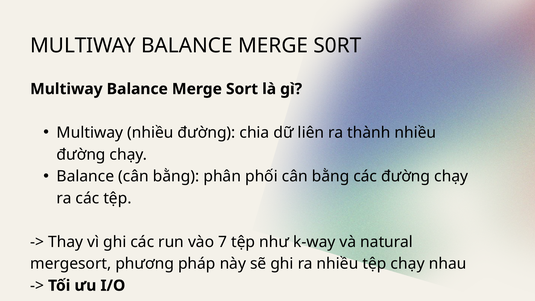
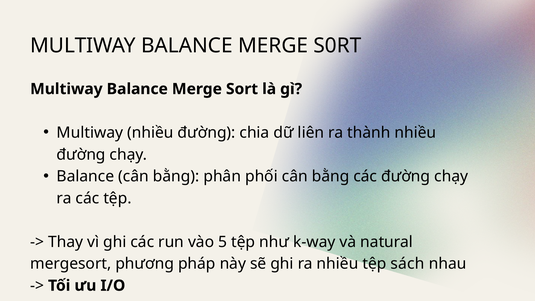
7: 7 -> 5
tệp chạy: chạy -> sách
